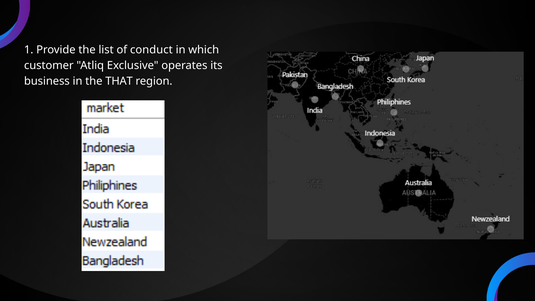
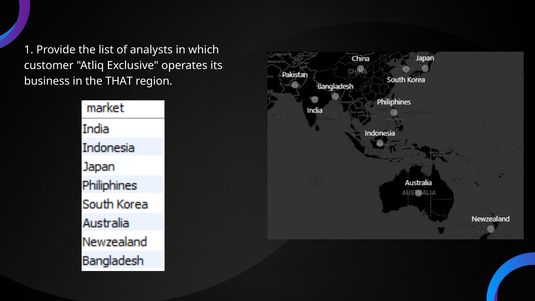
conduct: conduct -> analysts
